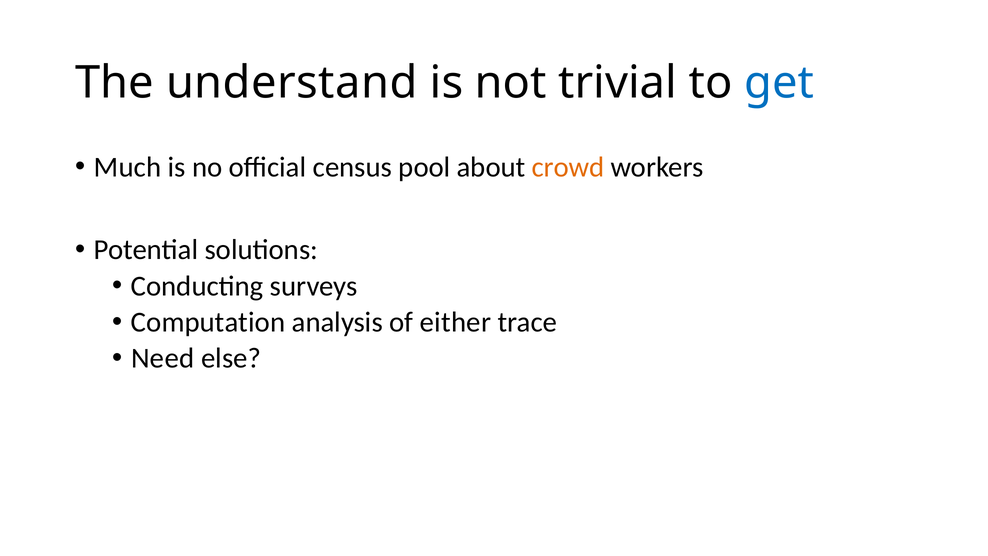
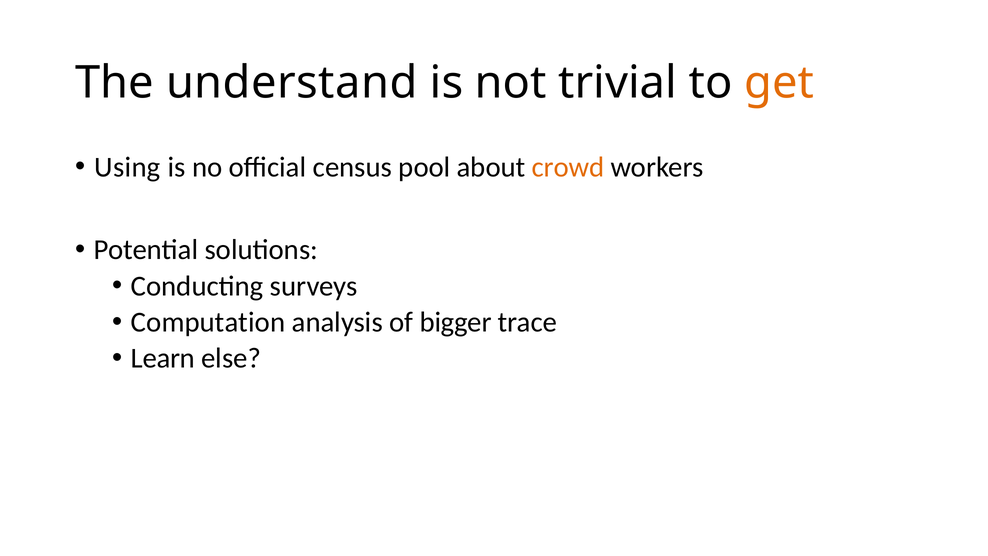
get colour: blue -> orange
Much: Much -> Using
either: either -> bigger
Need: Need -> Learn
